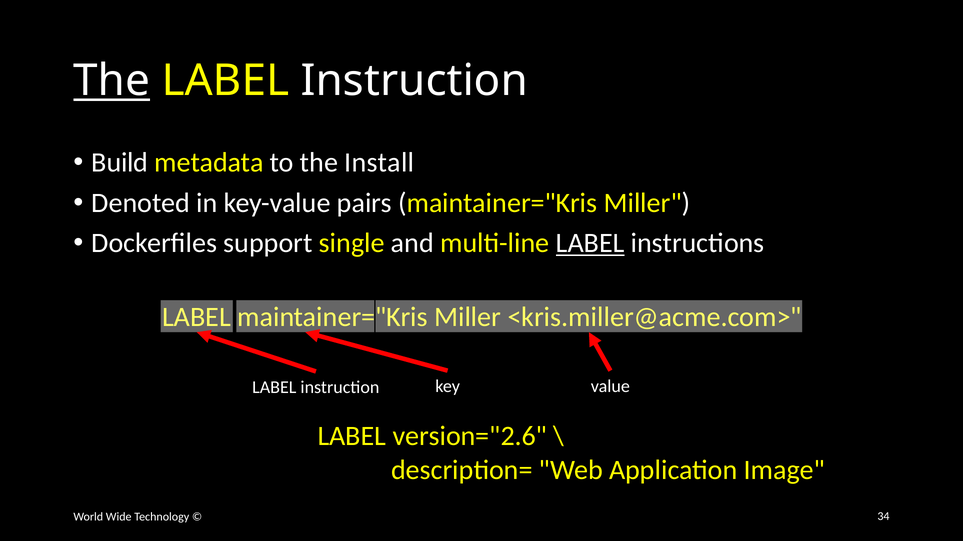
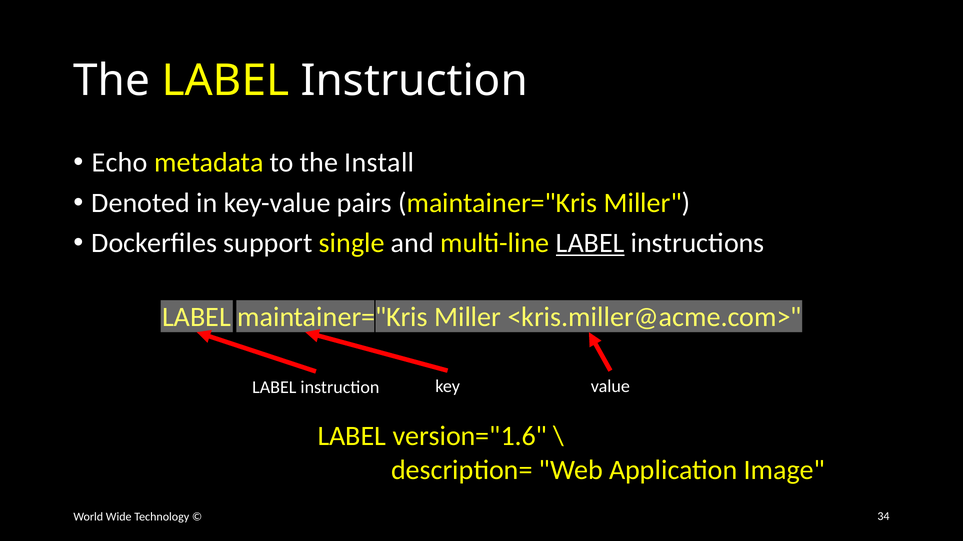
The at (112, 81) underline: present -> none
Build: Build -> Echo
version="2.6: version="2.6 -> version="1.6
